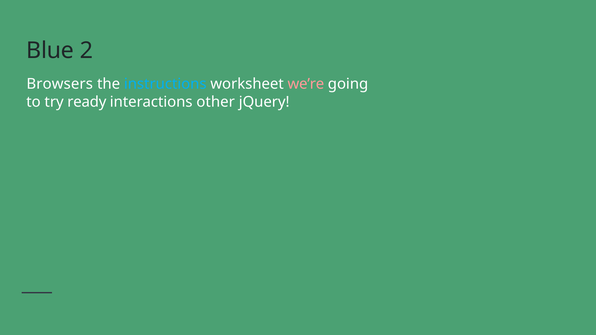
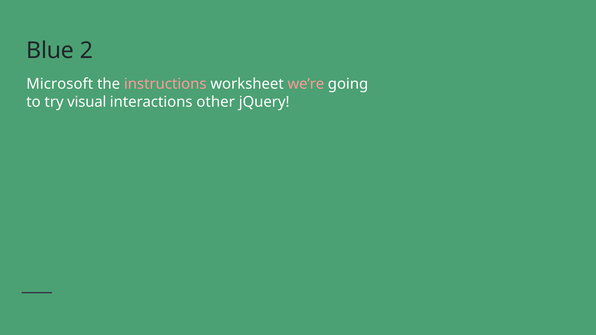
Browsers: Browsers -> Microsoft
instructions colour: light blue -> pink
ready: ready -> visual
